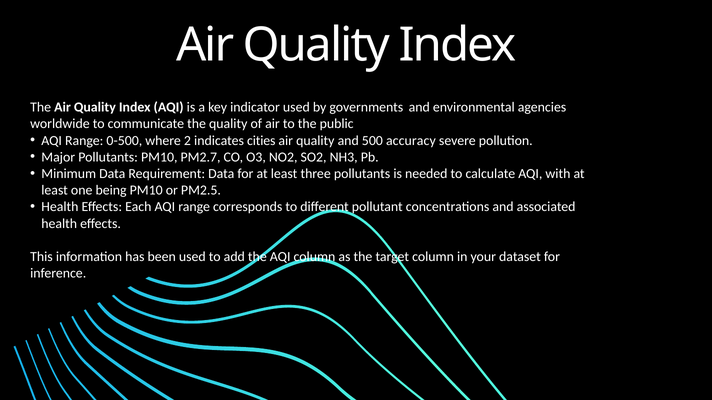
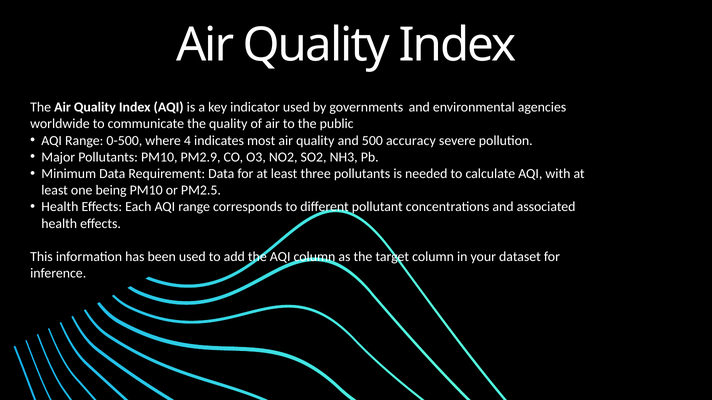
2: 2 -> 4
cities: cities -> most
PM2.7: PM2.7 -> PM2.9
